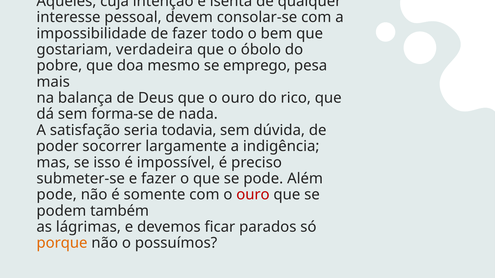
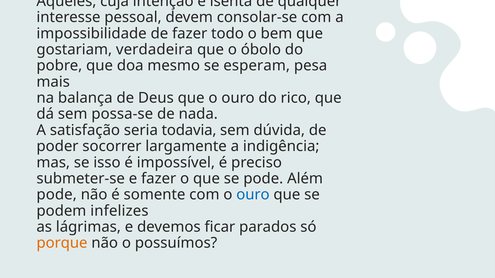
emprego: emprego -> esperam
forma-se: forma-se -> possa-se
ouro at (253, 195) colour: red -> blue
também: também -> infelizes
